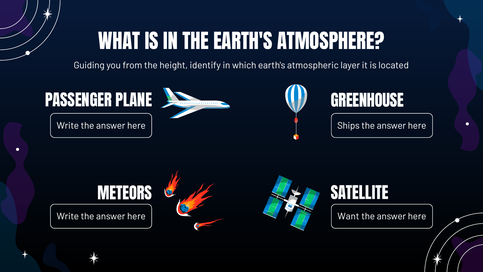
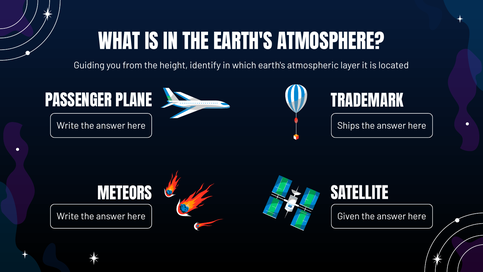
GREENHOUSE: GREENHOUSE -> TRADEMARK
Want: Want -> Given
